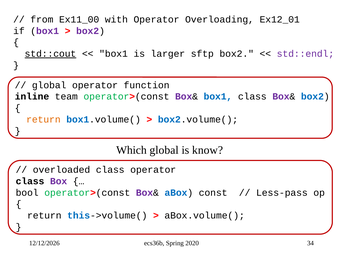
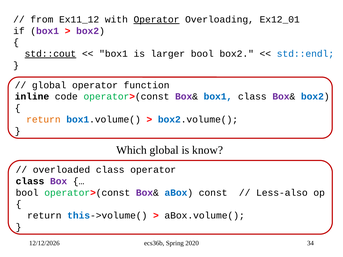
Ex11_00: Ex11_00 -> Ex11_12
Operator at (156, 20) underline: none -> present
larger sftp: sftp -> bool
std::endl colour: purple -> blue
team: team -> code
Less-pass: Less-pass -> Less-also
